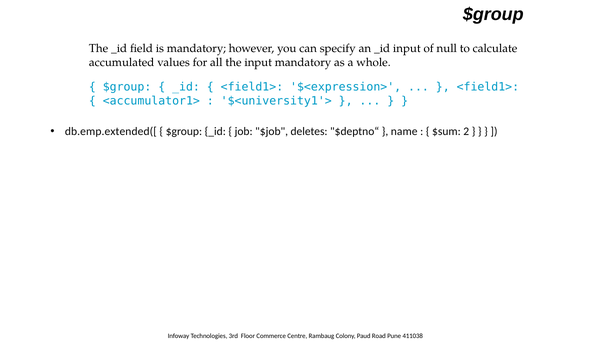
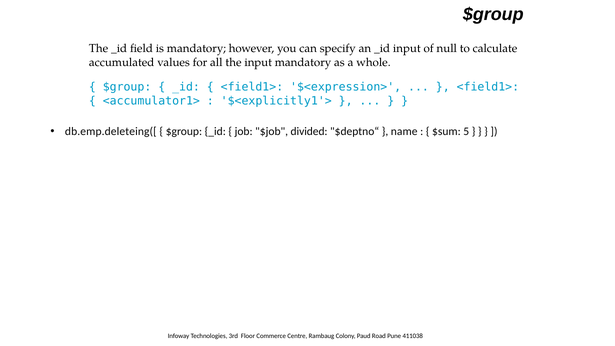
$<university1'>: $<university1'> -> $<explicitly1'>
db.emp.extended([: db.emp.extended([ -> db.emp.deleteing([
deletes: deletes -> divided
2: 2 -> 5
